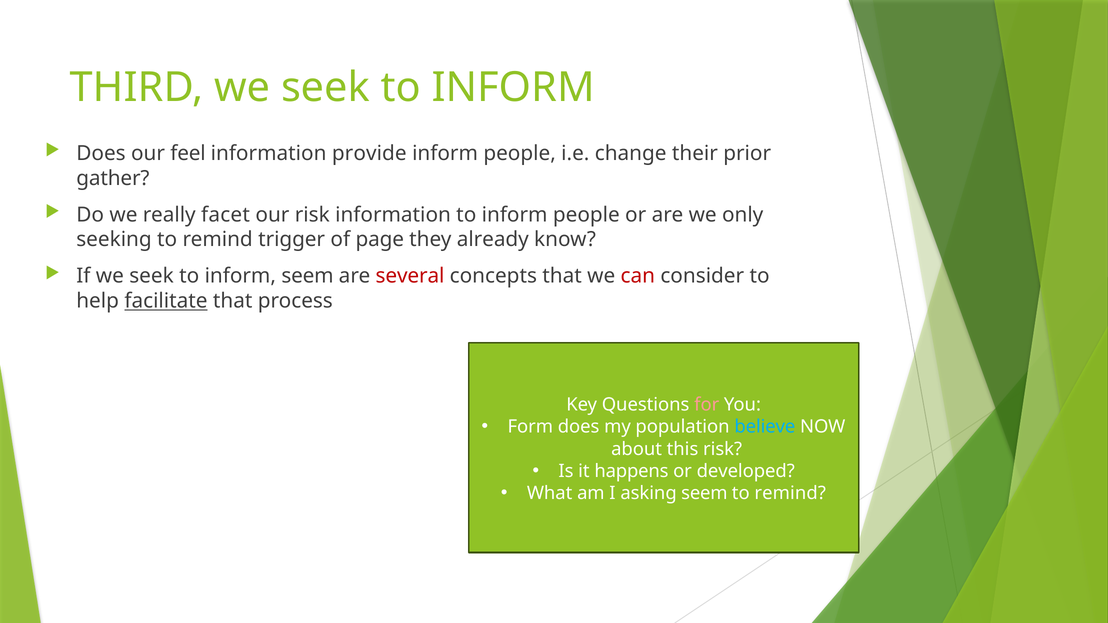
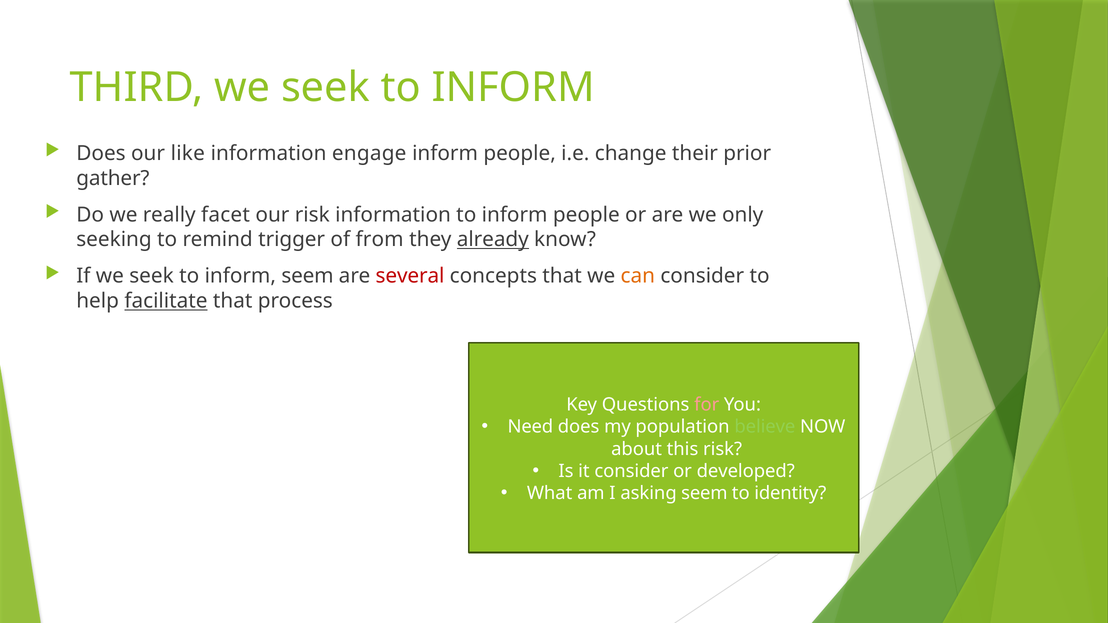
feel: feel -> like
provide: provide -> engage
page: page -> from
already underline: none -> present
can colour: red -> orange
Form: Form -> Need
believe colour: light blue -> light green
it happens: happens -> consider
remind at (790, 493): remind -> identity
